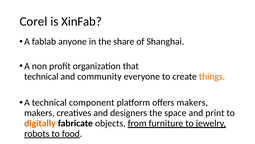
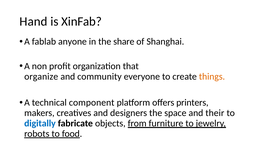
Corel: Corel -> Hand
technical at (41, 76): technical -> organize
offers makers: makers -> printers
print: print -> their
digitally colour: orange -> blue
